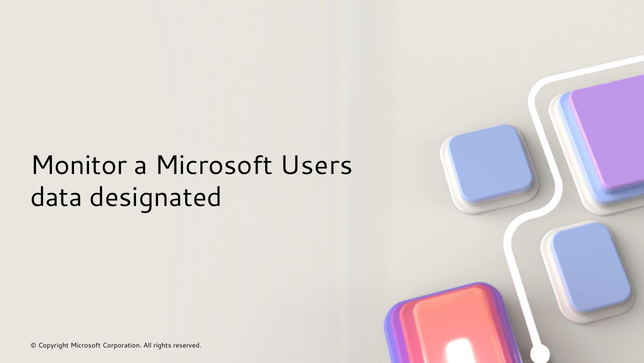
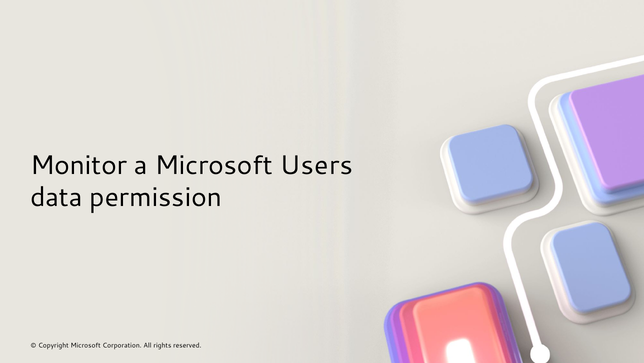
designated: designated -> permission
